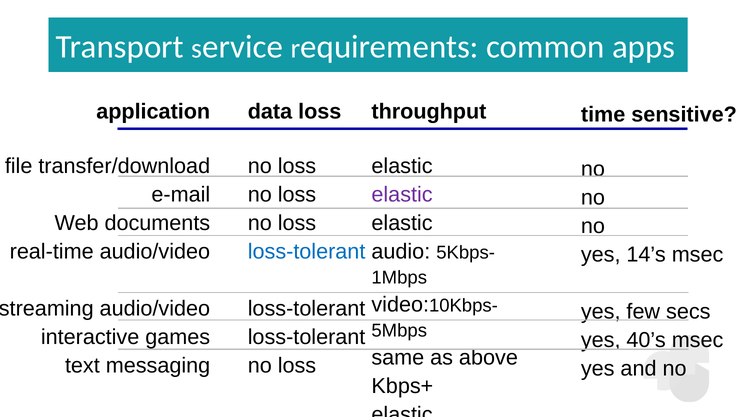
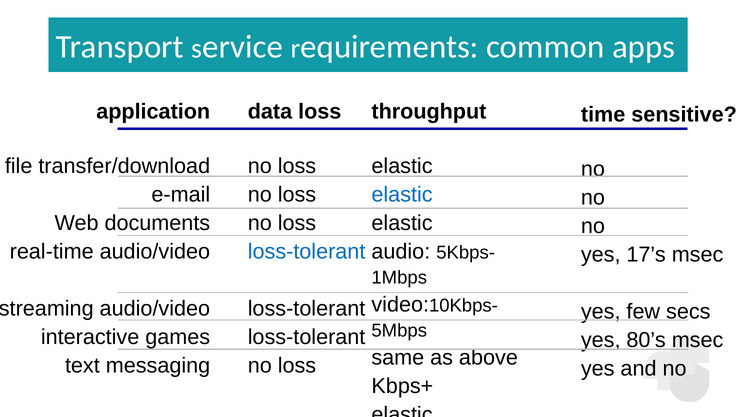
elastic at (402, 195) colour: purple -> blue
14’s: 14’s -> 17’s
40’s: 40’s -> 80’s
